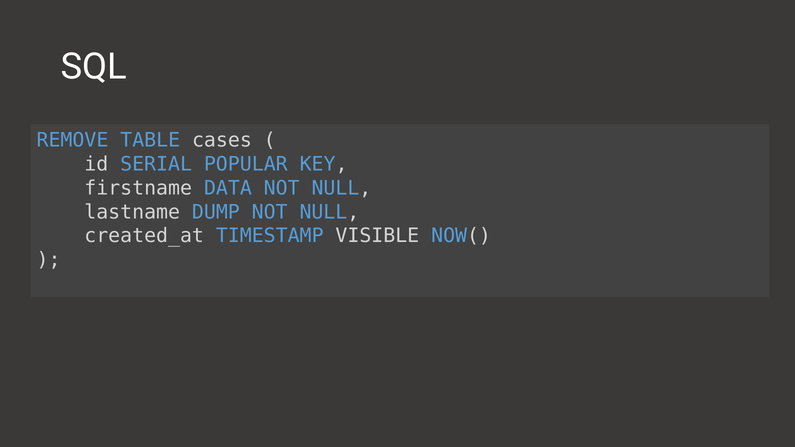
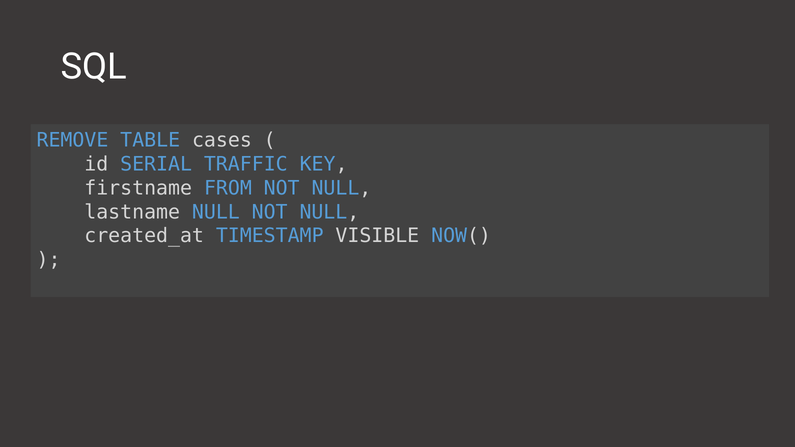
POPULAR: POPULAR -> TRAFFIC
DATA: DATA -> FROM
lastname DUMP: DUMP -> NULL
